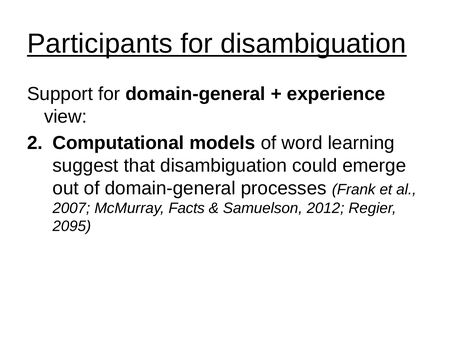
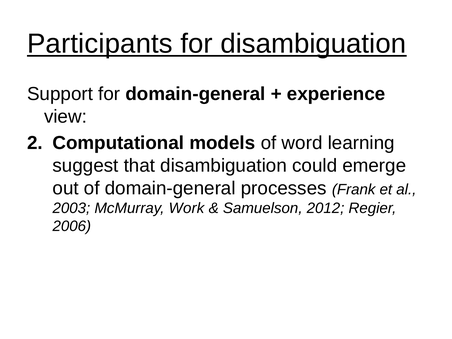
2007: 2007 -> 2003
Facts: Facts -> Work
2095: 2095 -> 2006
